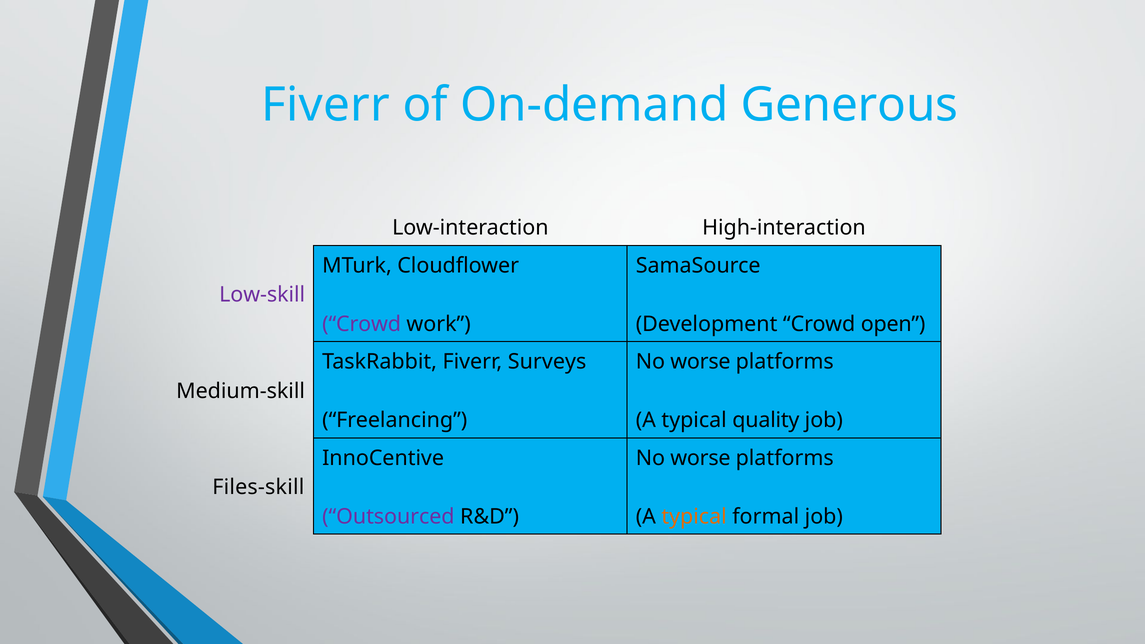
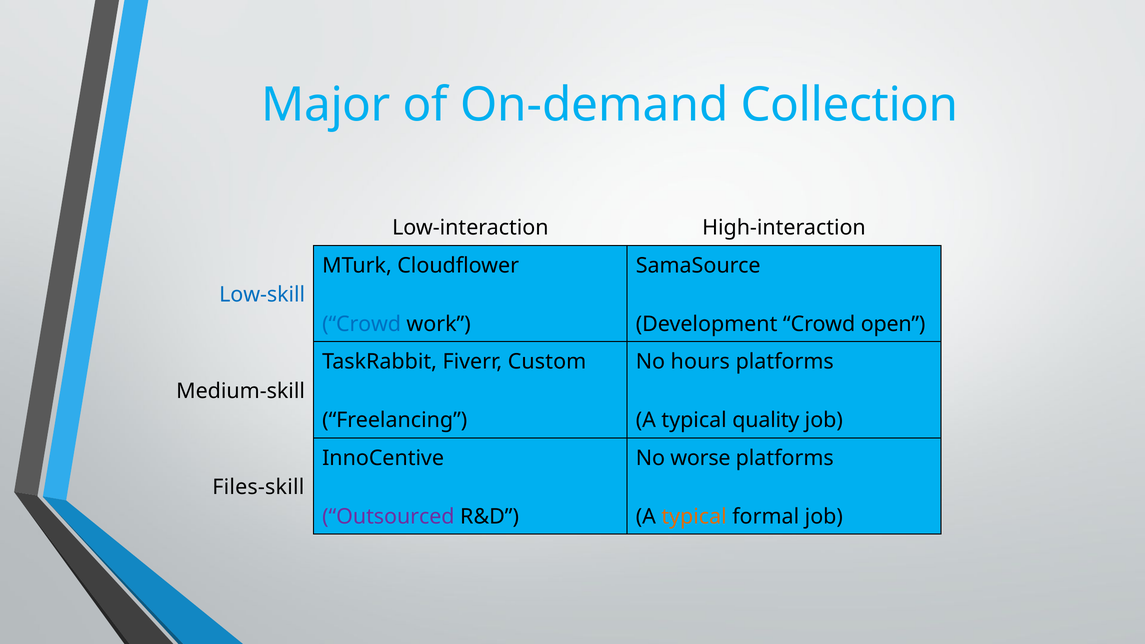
Fiverr at (326, 105): Fiverr -> Major
Generous: Generous -> Collection
Low-skill colour: purple -> blue
Crowd at (362, 324) colour: purple -> blue
Surveys: Surveys -> Custom
worse at (700, 362): worse -> hours
